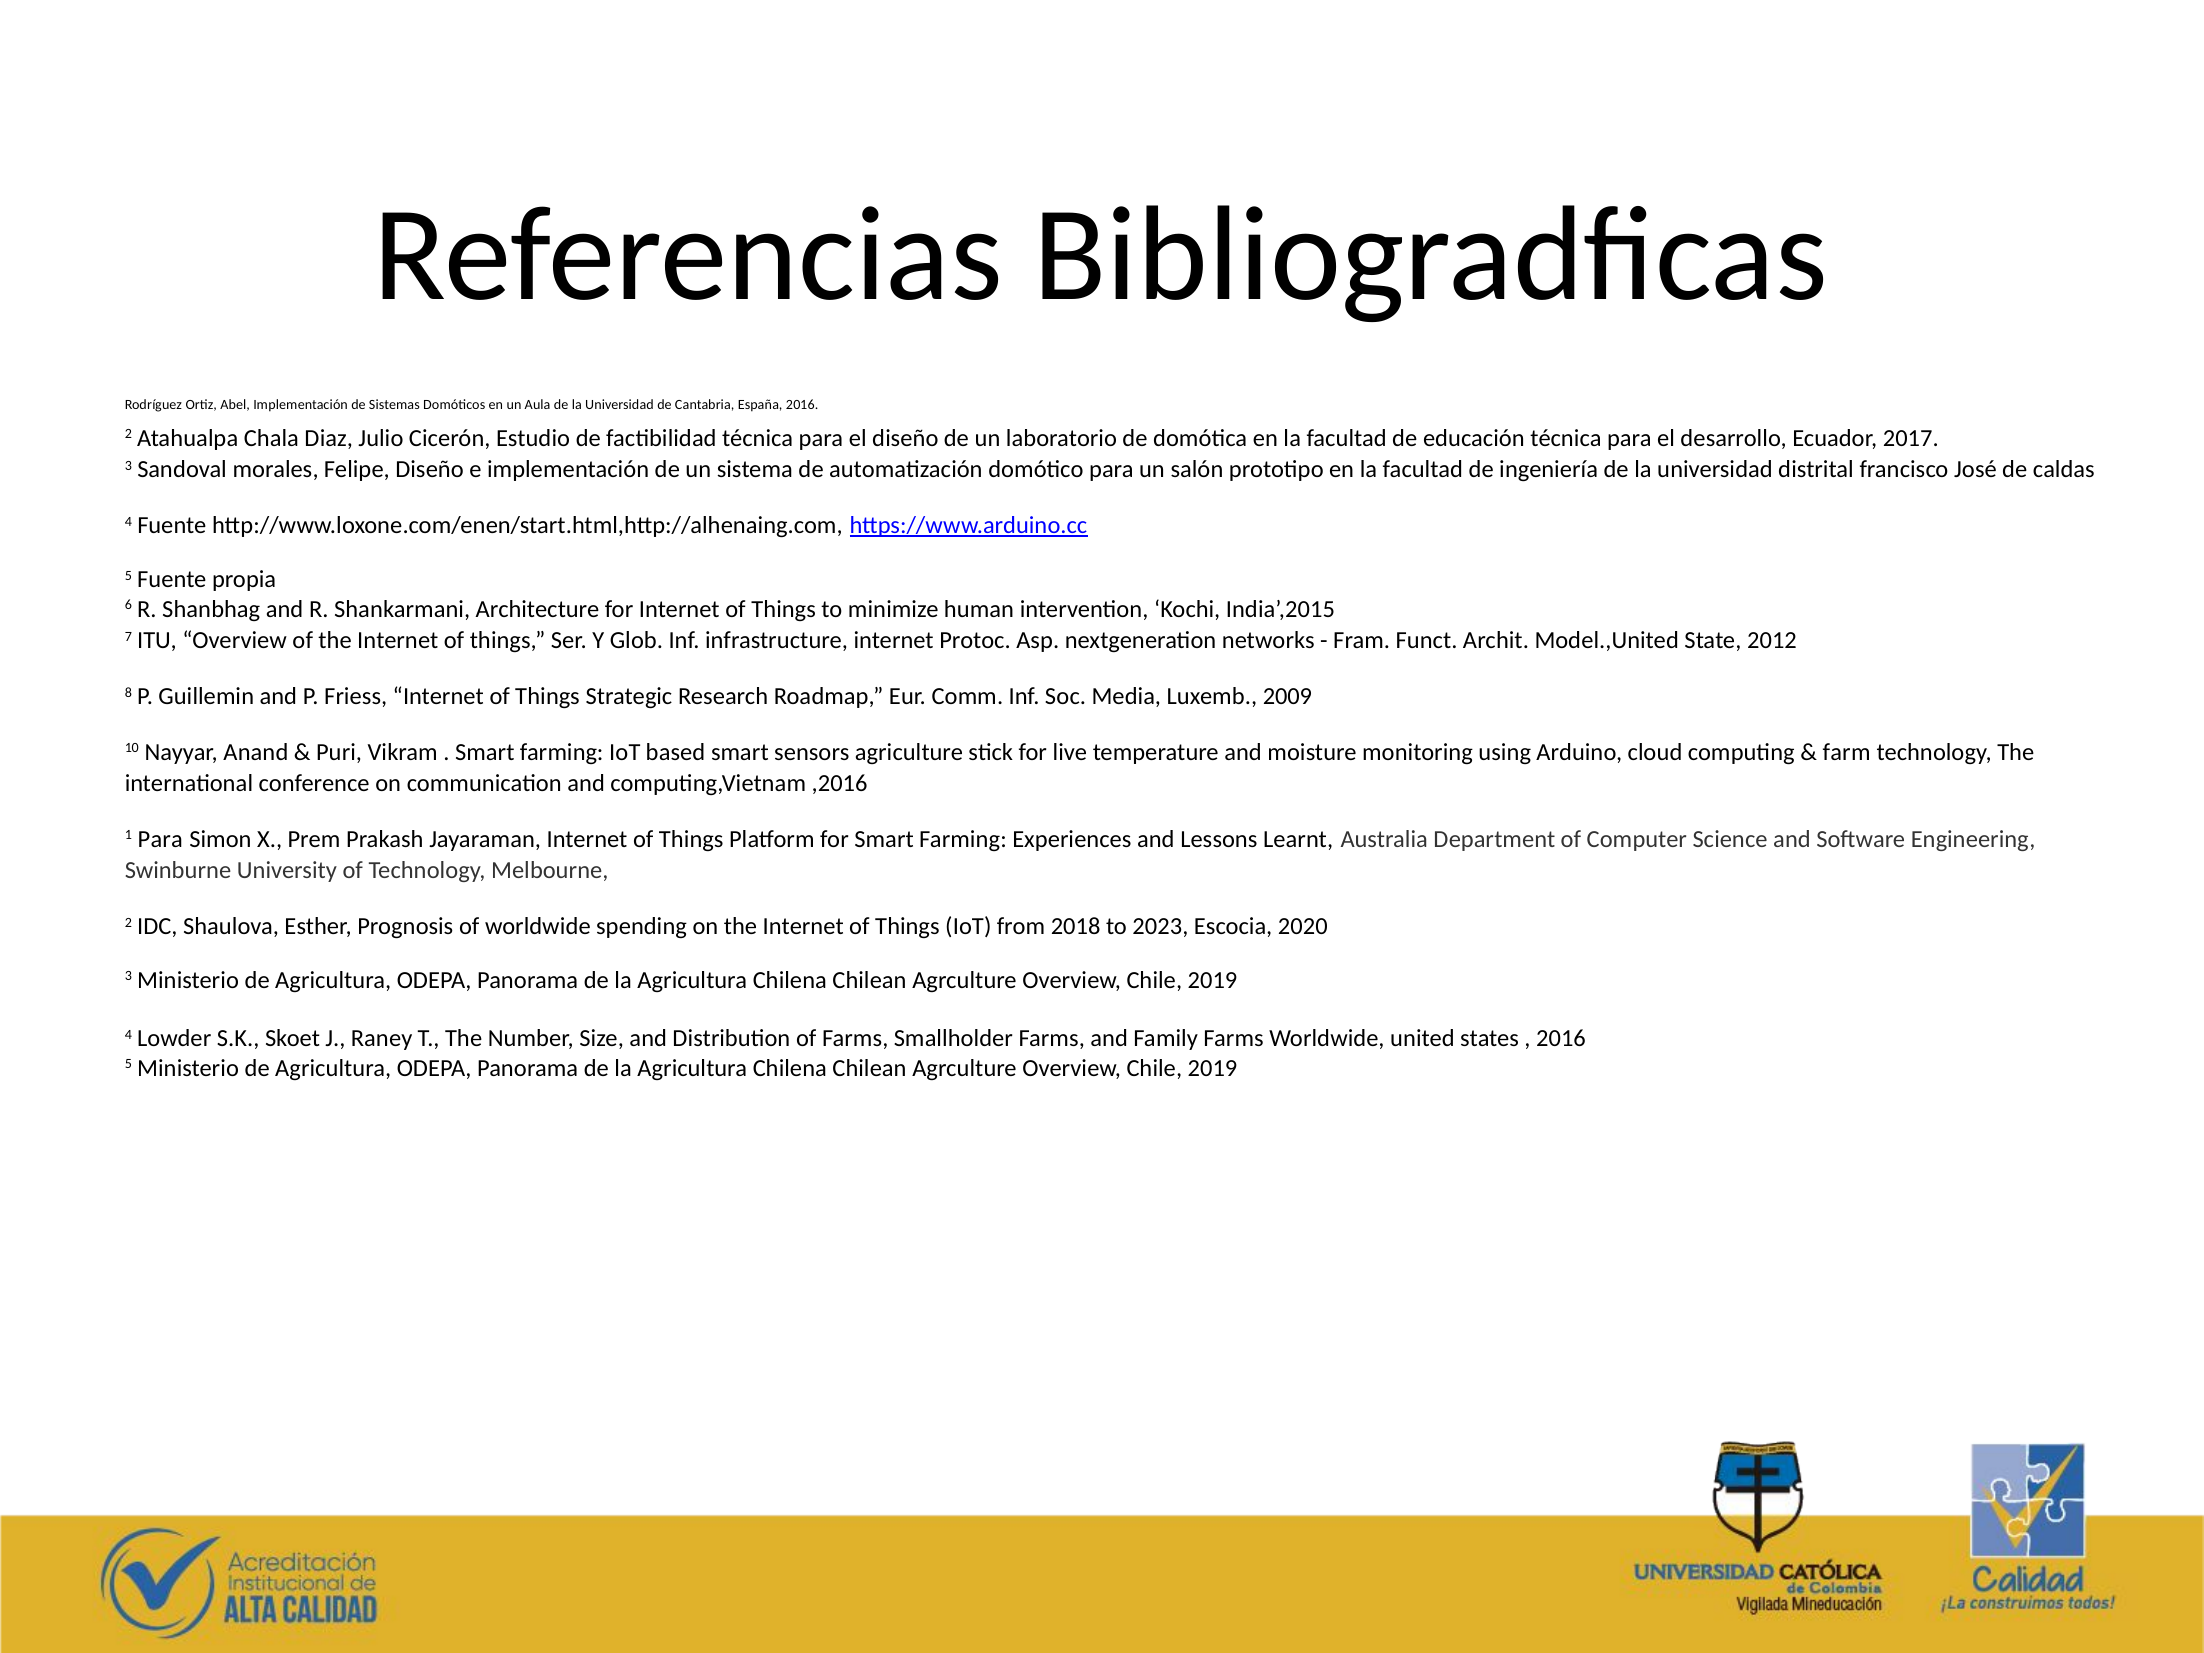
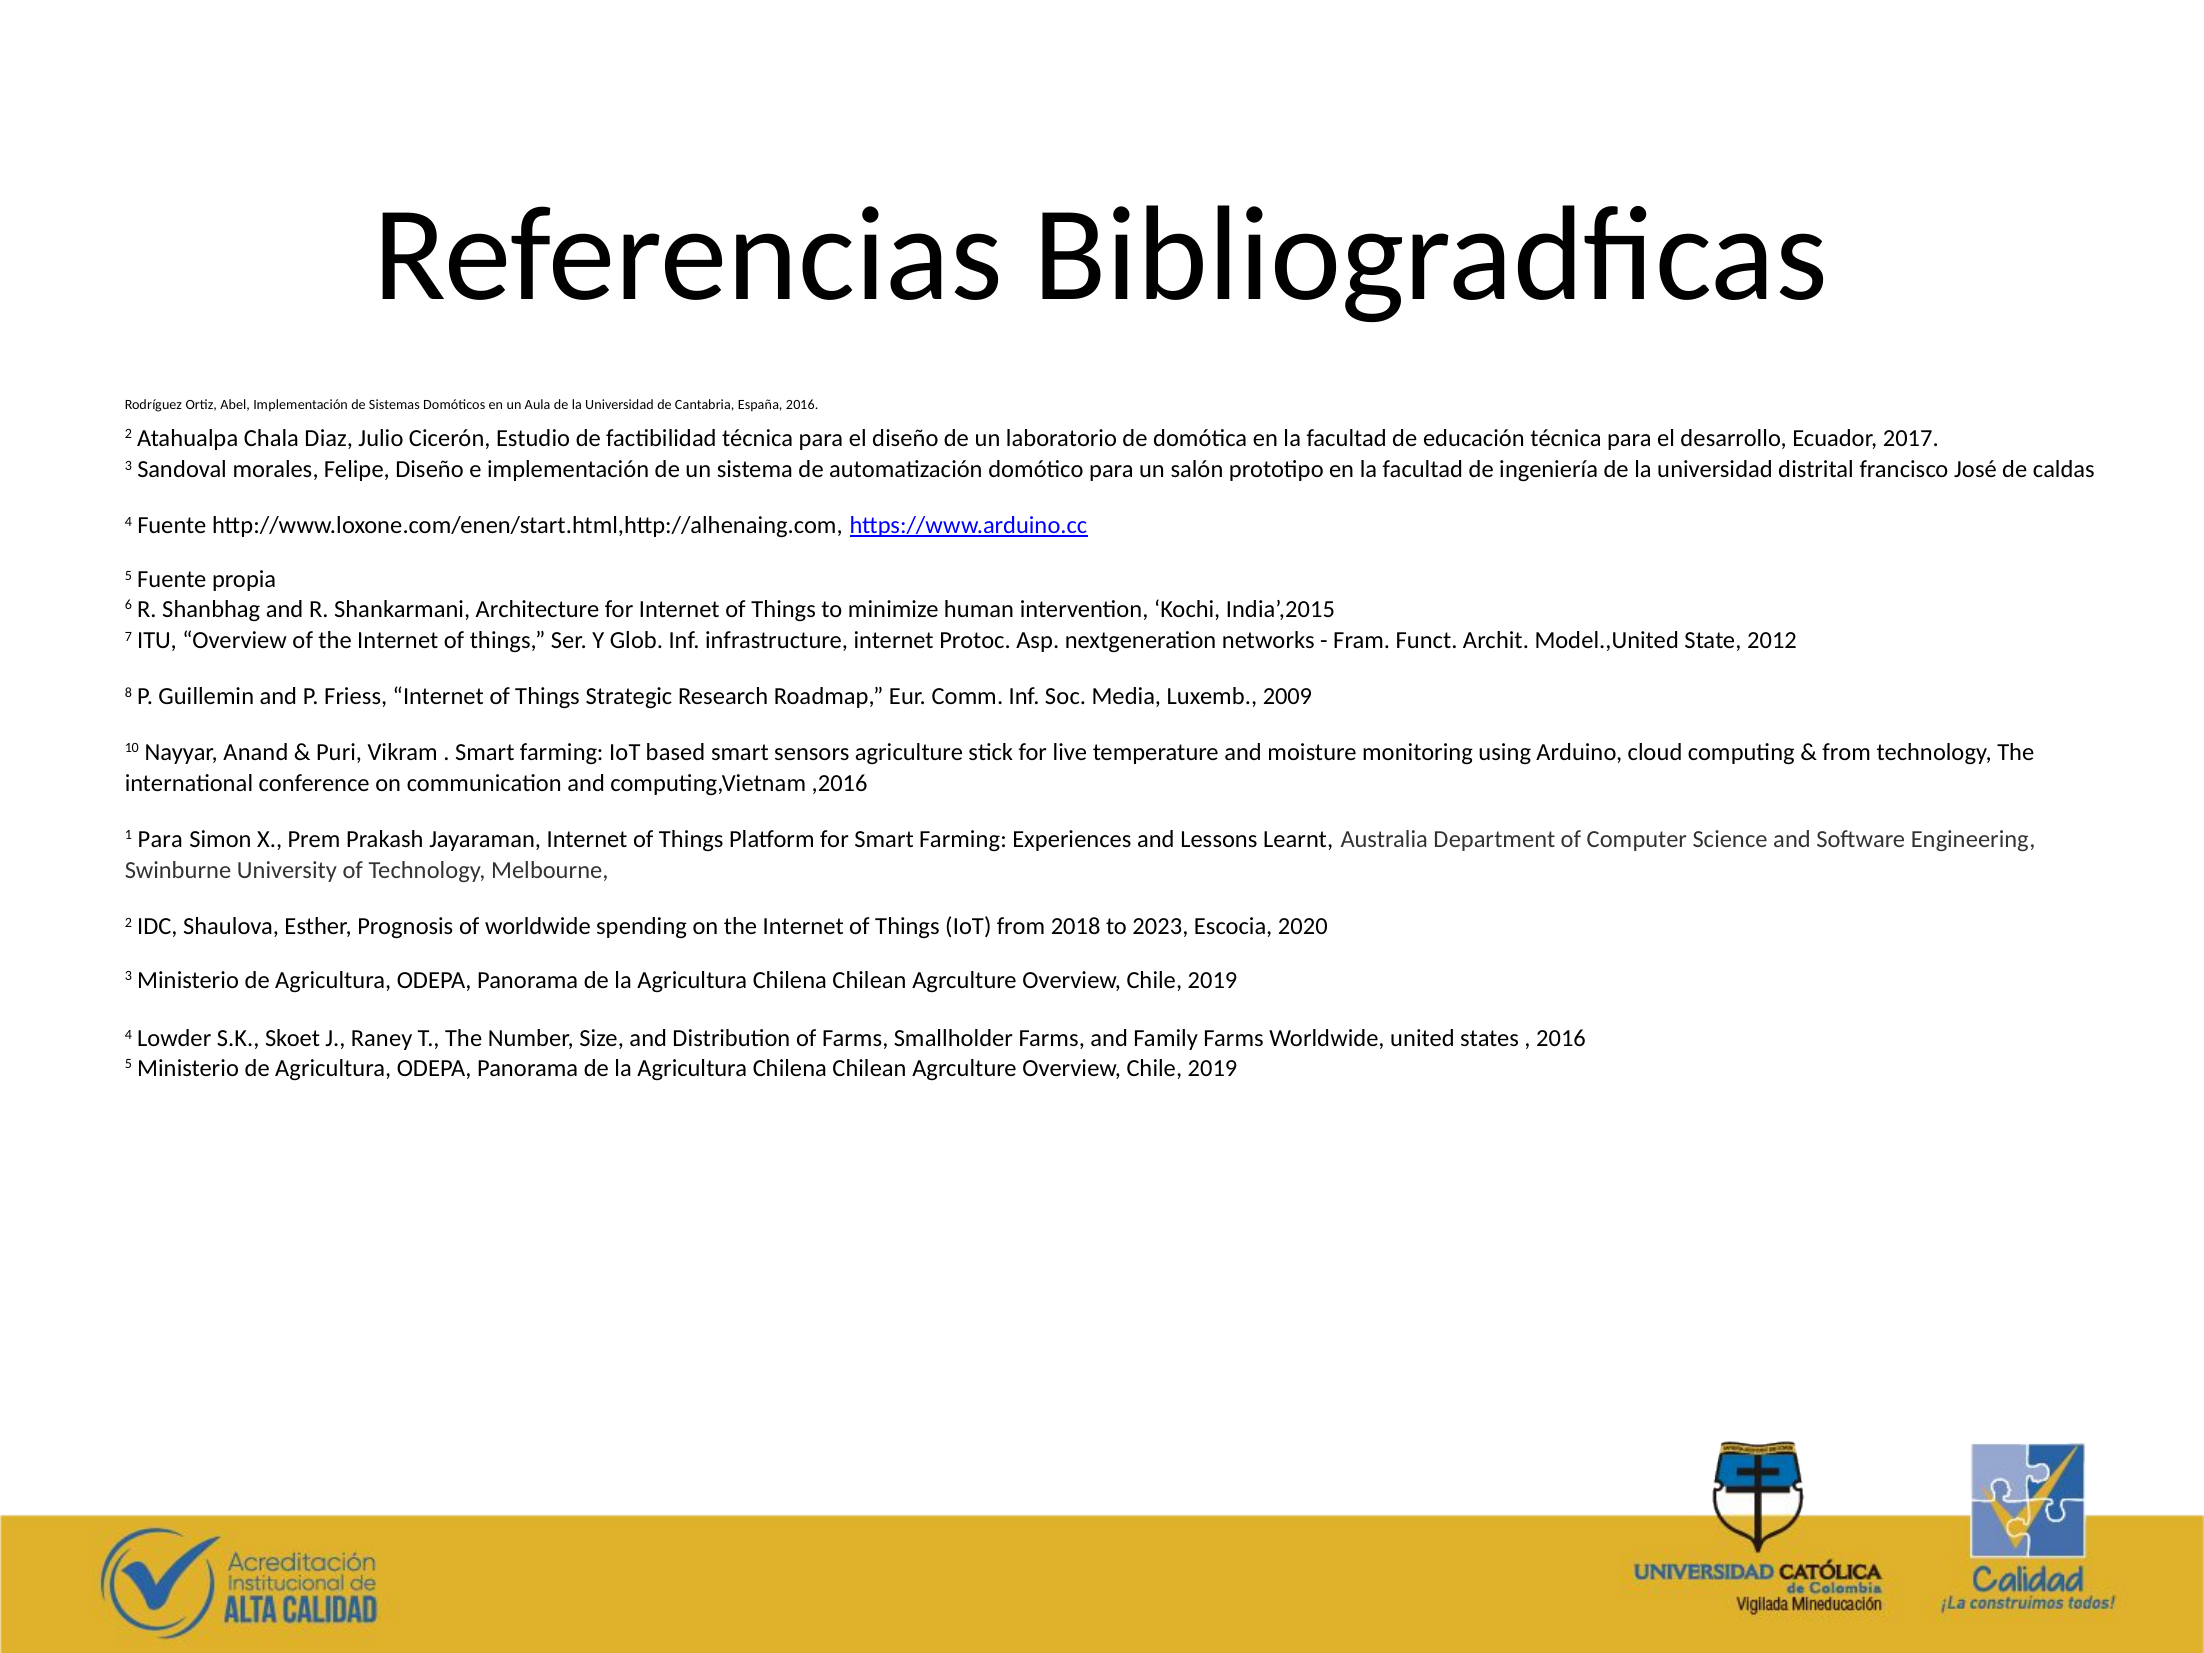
farm at (1847, 752): farm -> from
